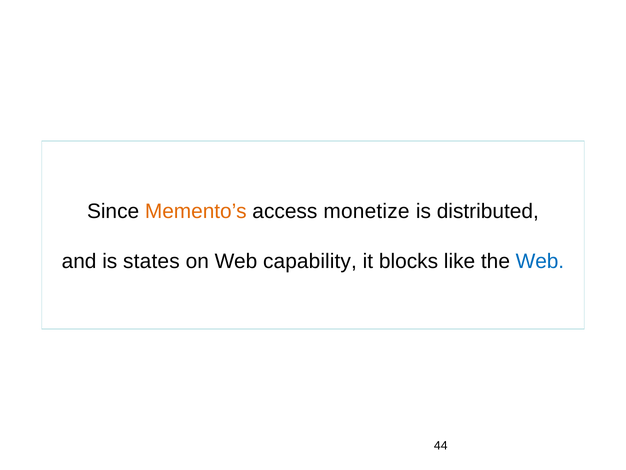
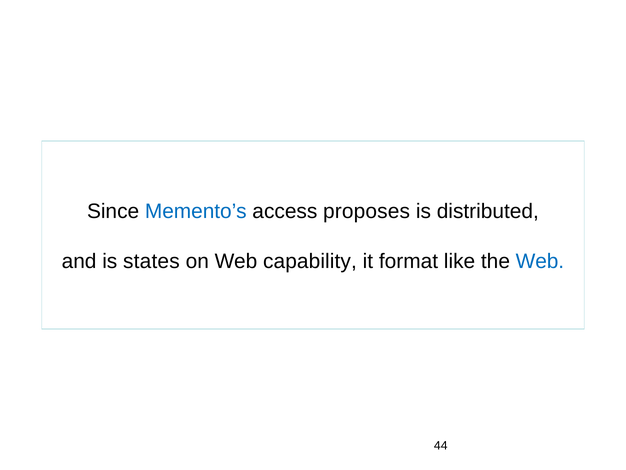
Memento’s colour: orange -> blue
monetize: monetize -> proposes
blocks: blocks -> format
